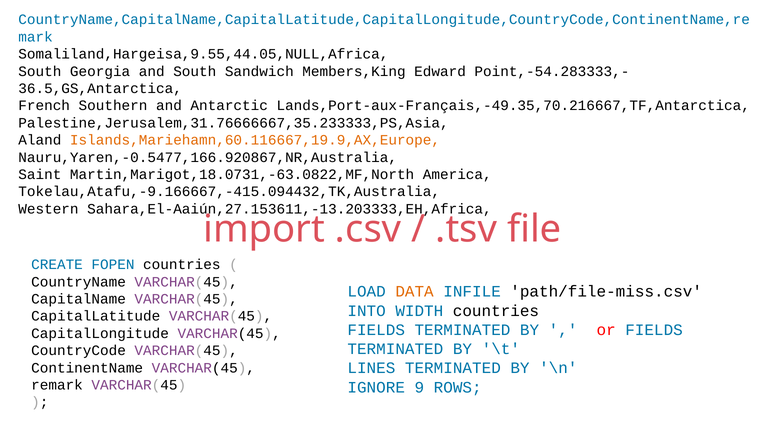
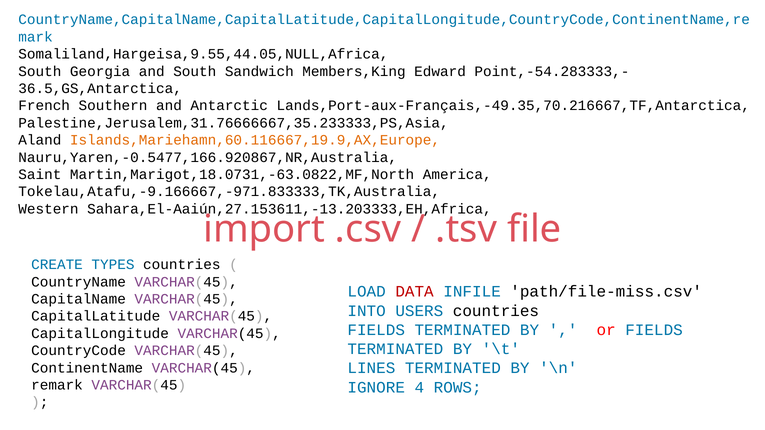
Tokelau,Atafu,-9.166667,-415.094432,TK,Australia: Tokelau,Atafu,-9.166667,-415.094432,TK,Australia -> Tokelau,Atafu,-9.166667,-971.833333,TK,Australia
FOPEN: FOPEN -> TYPES
DATA colour: orange -> red
WIDTH: WIDTH -> USERS
9: 9 -> 4
